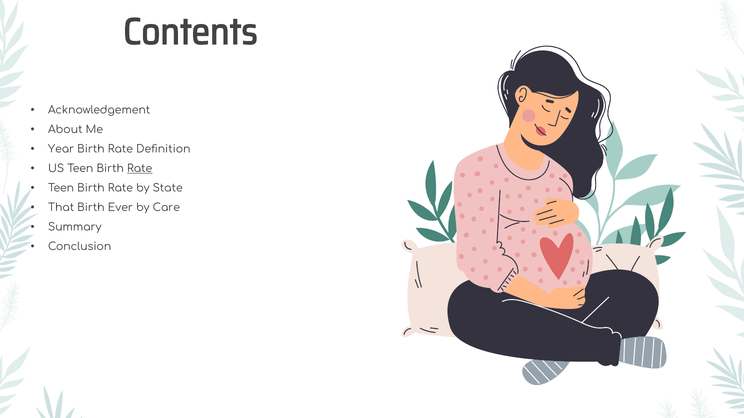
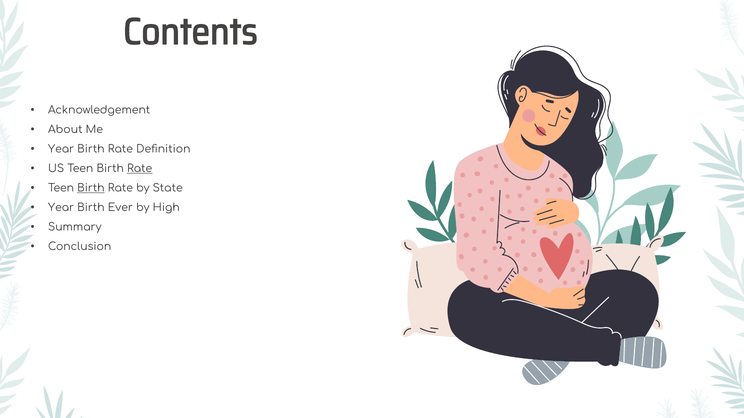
Birth at (91, 188) underline: none -> present
That at (61, 208): That -> Year
Care: Care -> High
